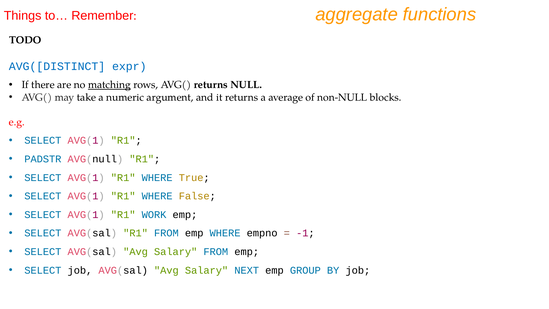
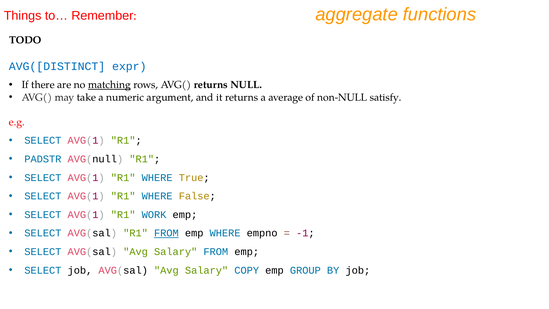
blocks: blocks -> satisfy
FROM at (166, 233) underline: none -> present
NEXT: NEXT -> COPY
